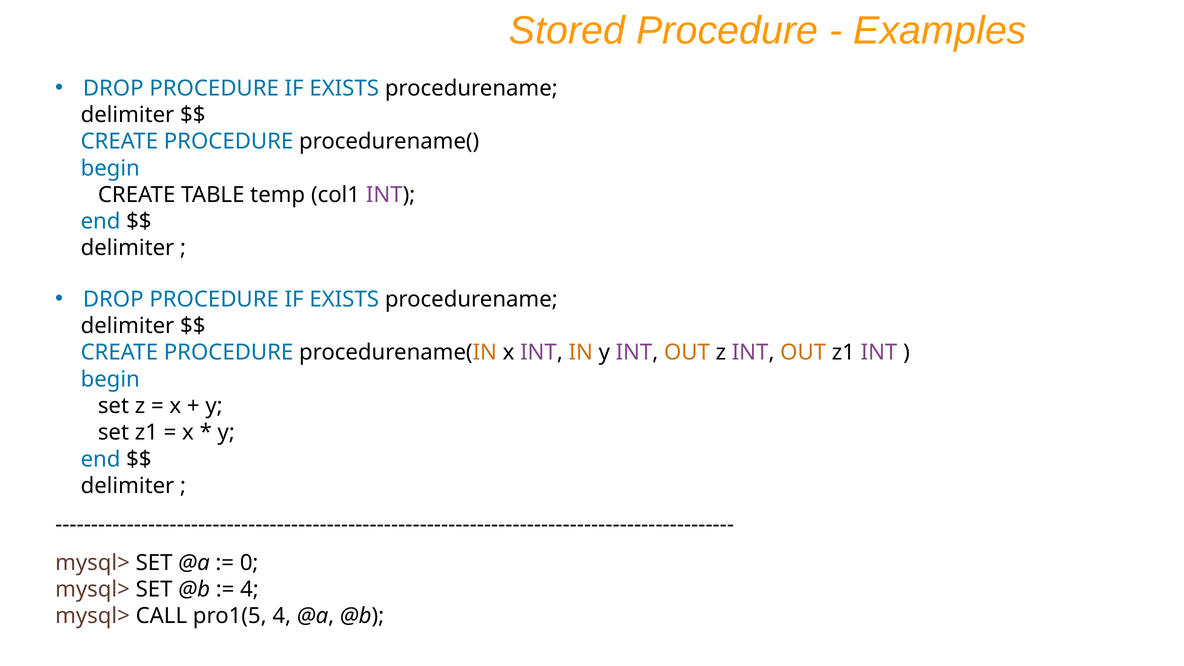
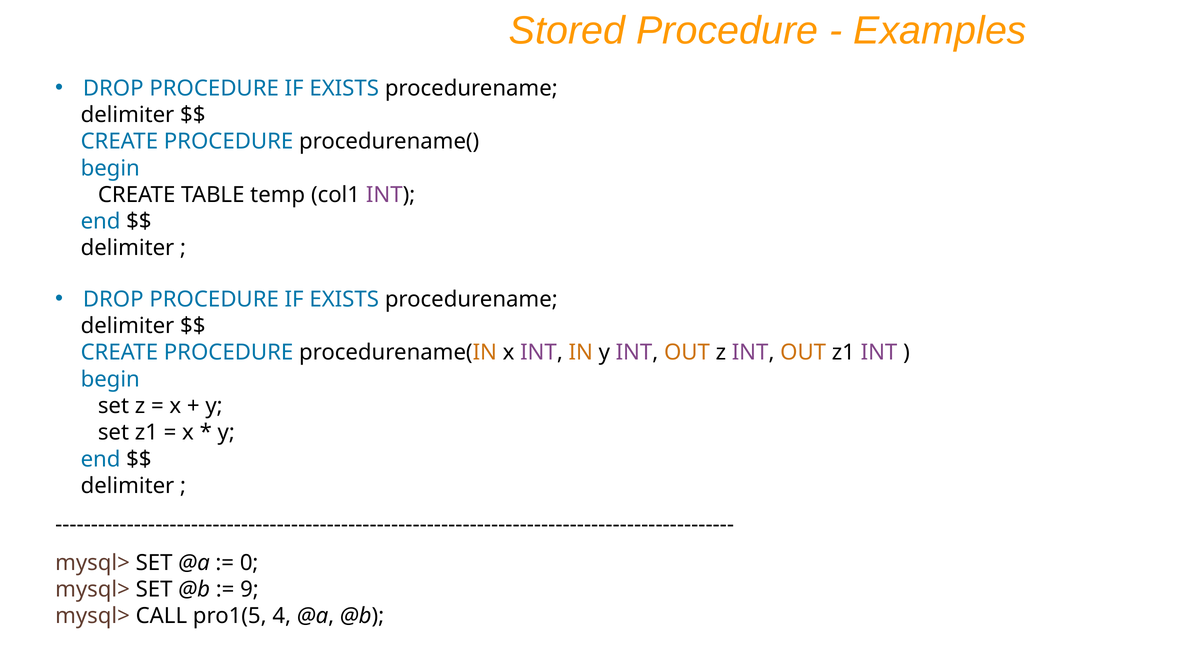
4 at (249, 589): 4 -> 9
